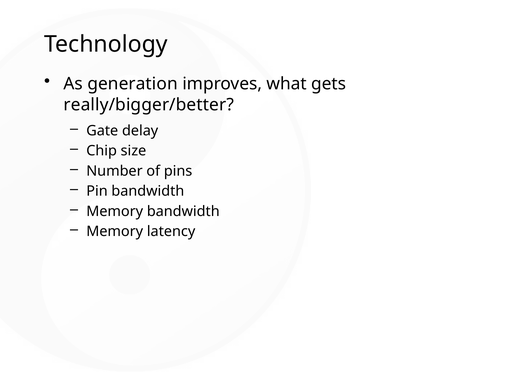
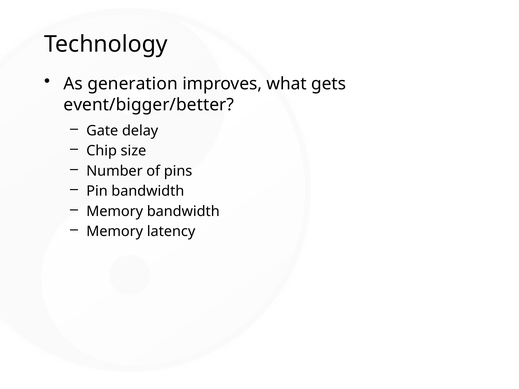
really/bigger/better: really/bigger/better -> event/bigger/better
